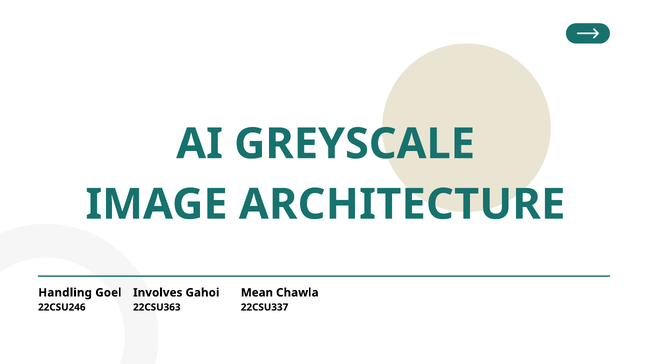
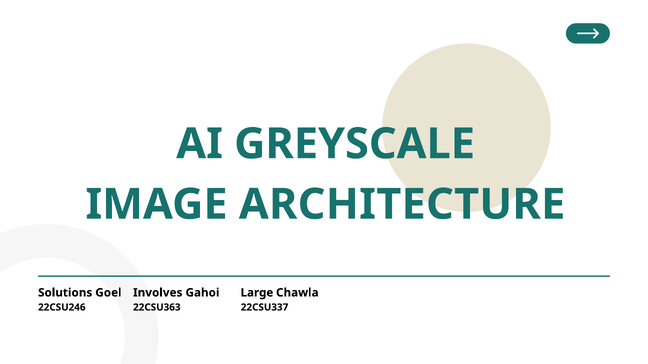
Handling: Handling -> Solutions
Mean: Mean -> Large
